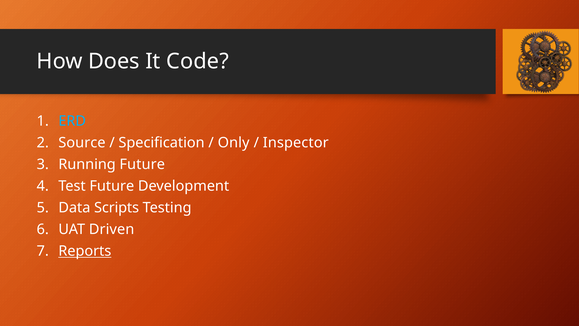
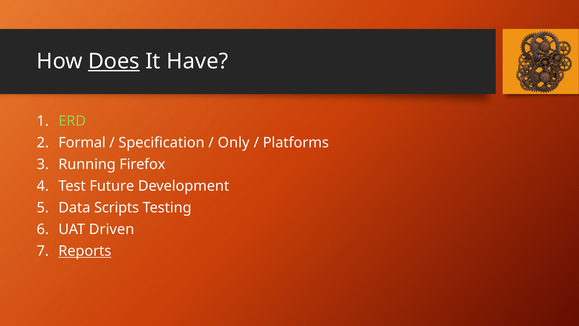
Does underline: none -> present
Code: Code -> Have
ERD colour: light blue -> light green
Source: Source -> Formal
Inspector: Inspector -> Platforms
Running Future: Future -> Firefox
